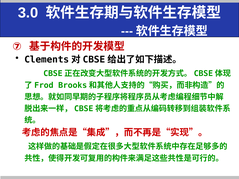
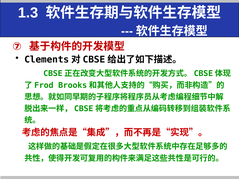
3.0: 3.0 -> 1.3
